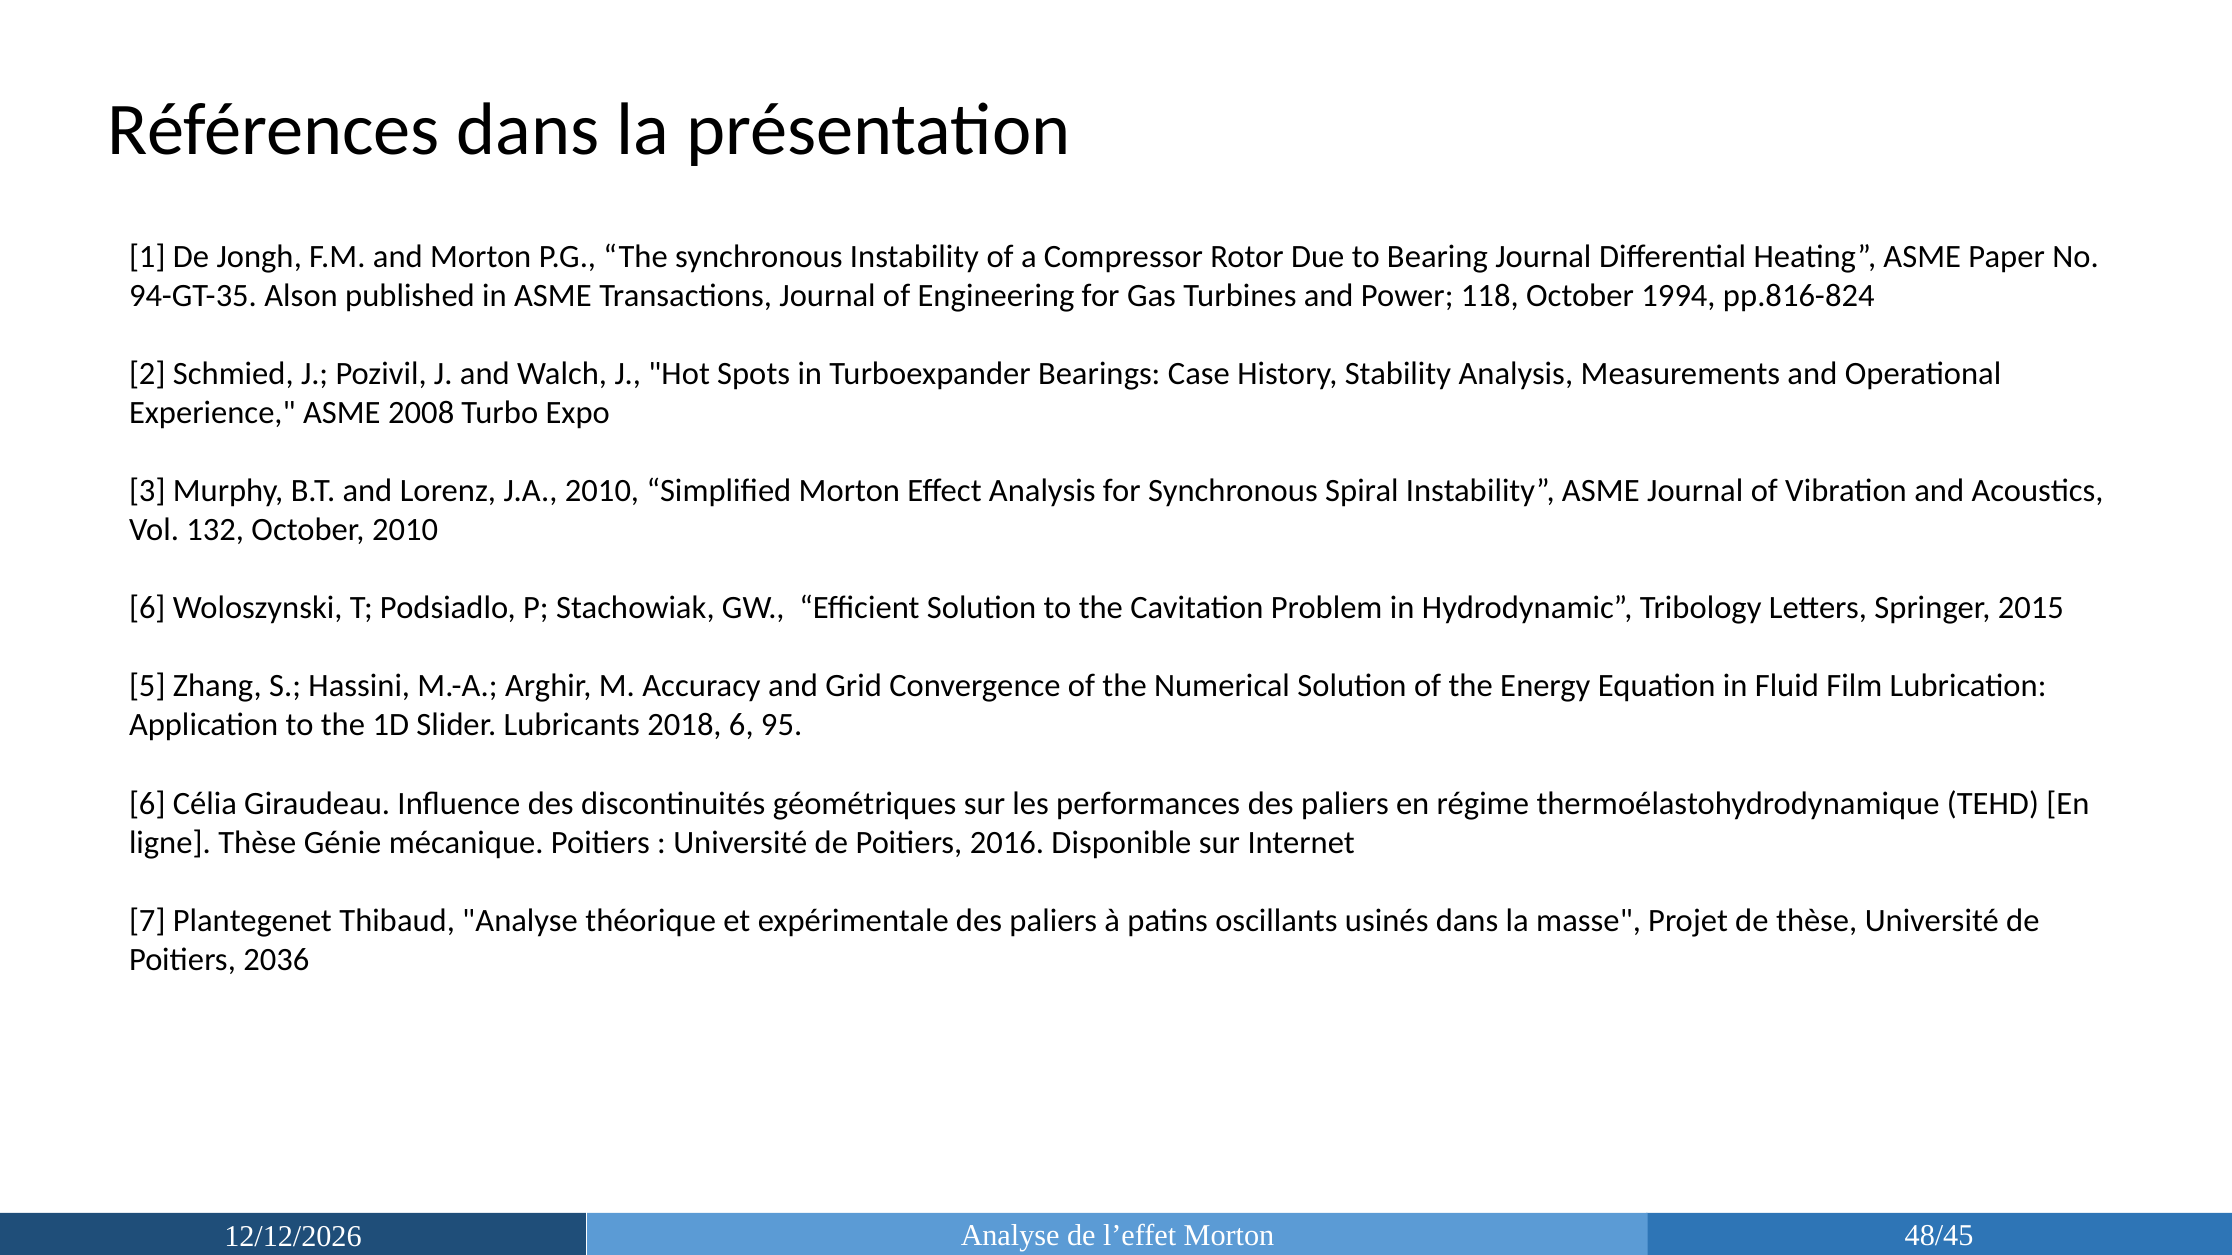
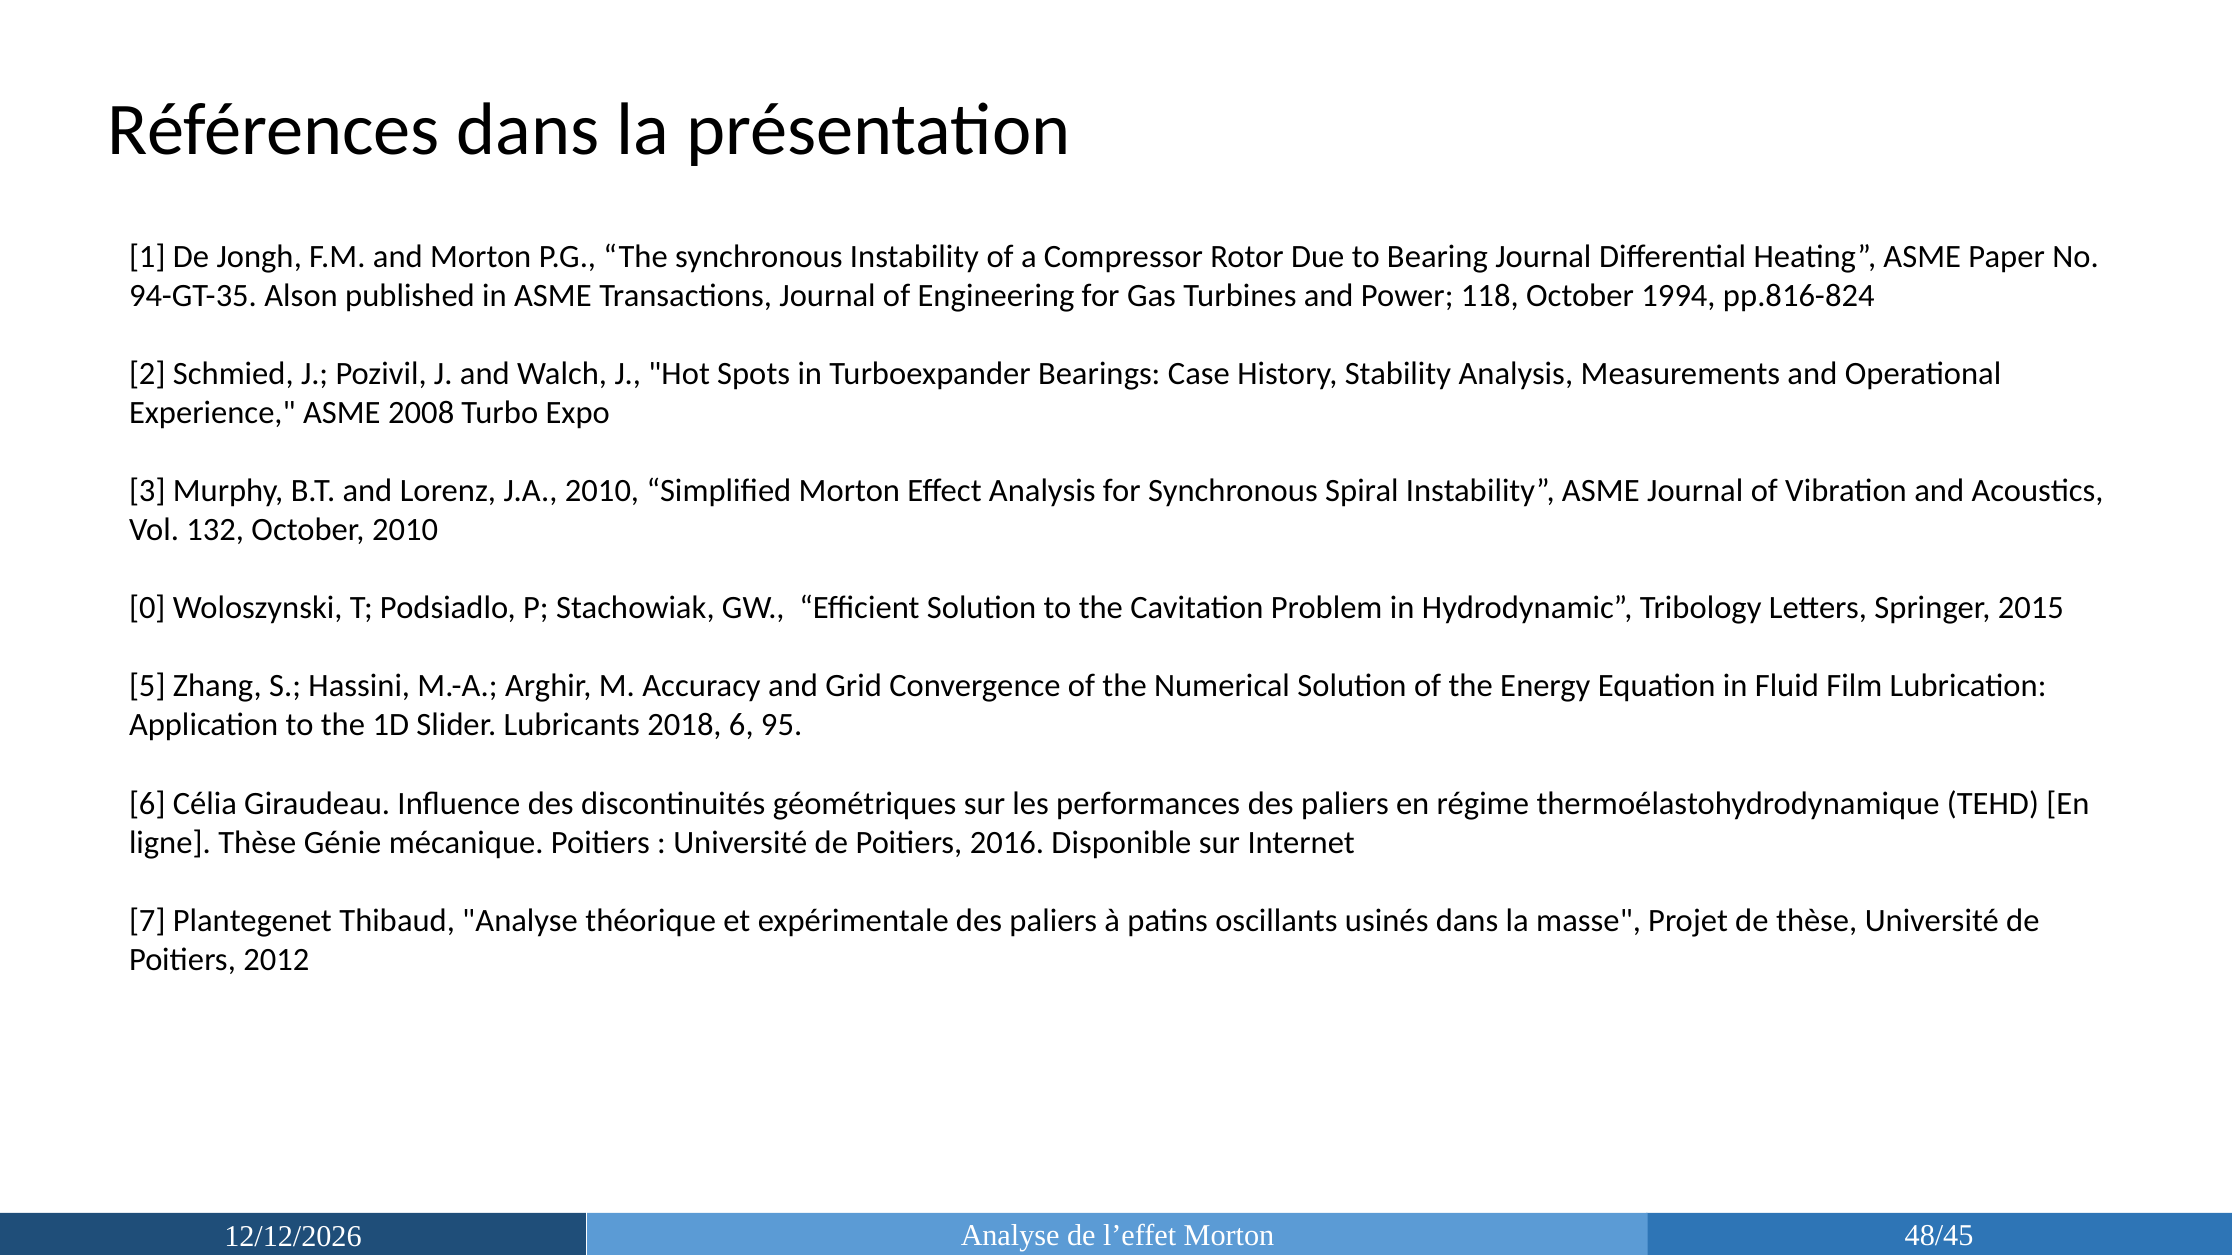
6 at (147, 608): 6 -> 0
2036: 2036 -> 2012
